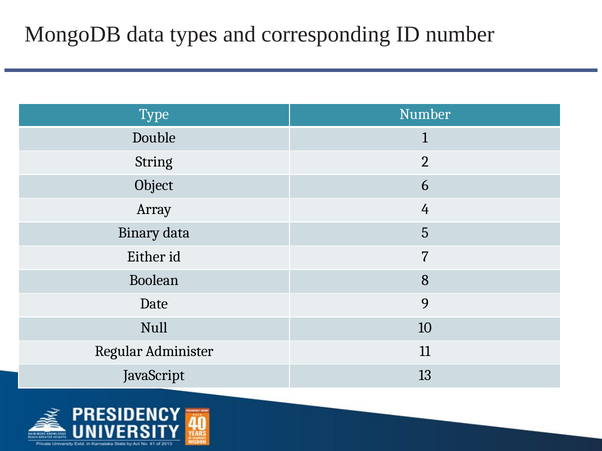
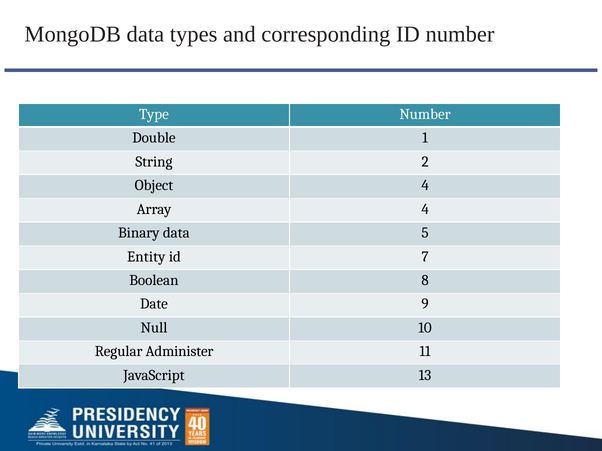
Object 6: 6 -> 4
Either: Either -> Entity
